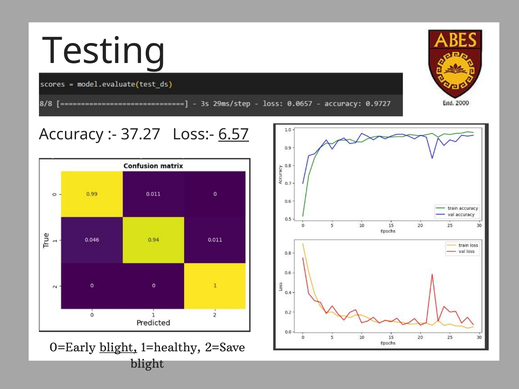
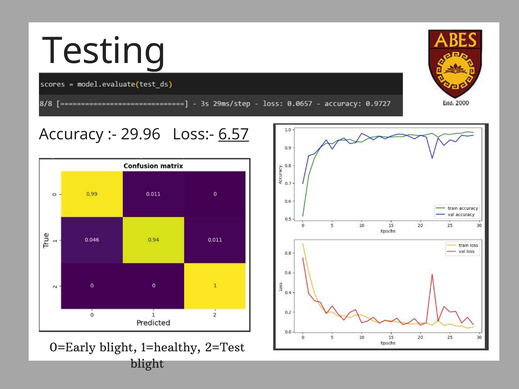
37.27: 37.27 -> 29.96
blight at (118, 348) underline: present -> none
2=Save: 2=Save -> 2=Test
